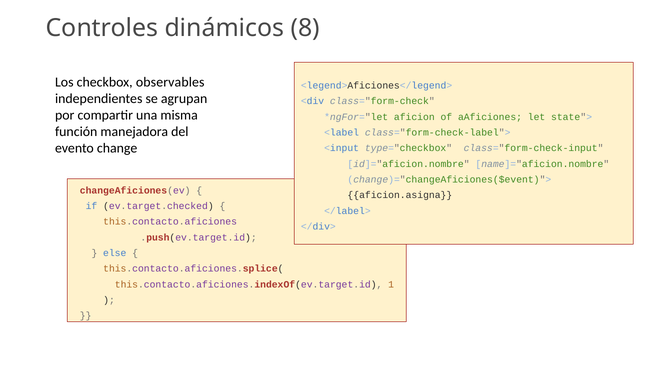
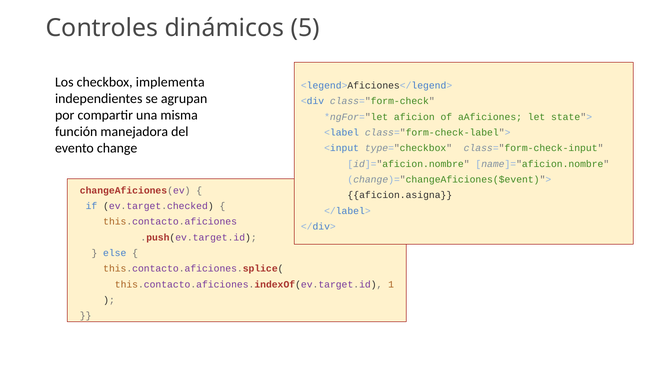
8: 8 -> 5
observables: observables -> implementa
